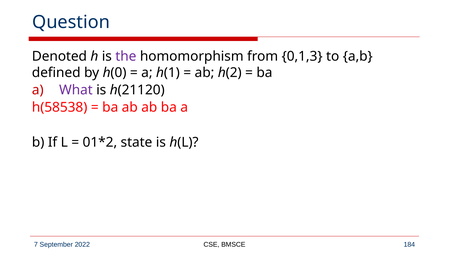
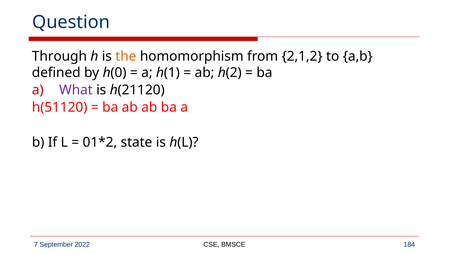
Denoted: Denoted -> Through
the colour: purple -> orange
0,1,3: 0,1,3 -> 2,1,2
h(58538: h(58538 -> h(51120
